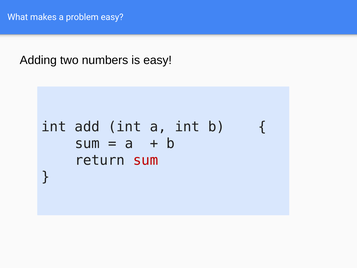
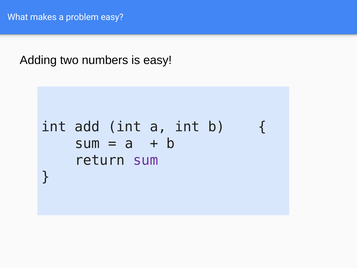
sum at (146, 160) colour: red -> purple
